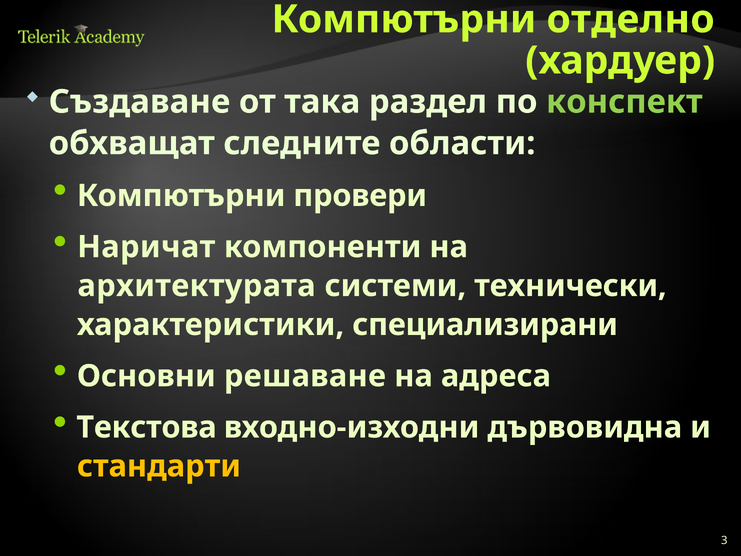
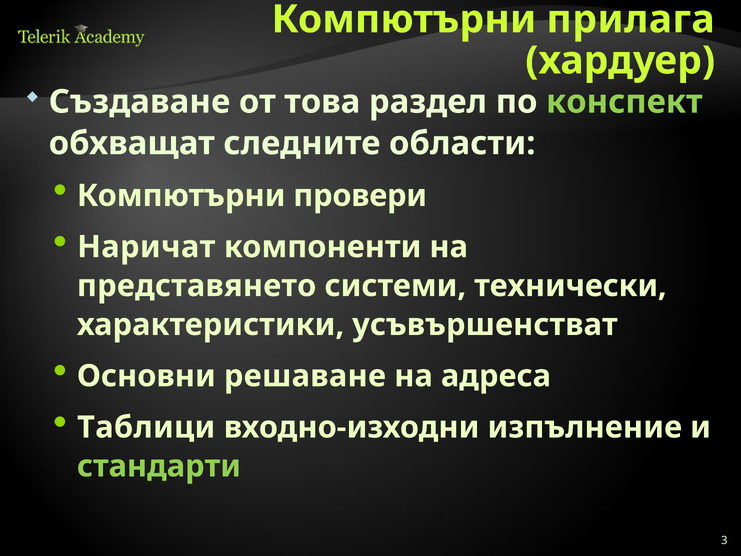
отделно: отделно -> прилага
така: така -> това
архитектурата: архитектурата -> представянето
специализирани: специализирани -> усъвършенстват
Текстова: Текстова -> Таблици
дървовидна: дървовидна -> изпълнение
стандарти colour: yellow -> light green
